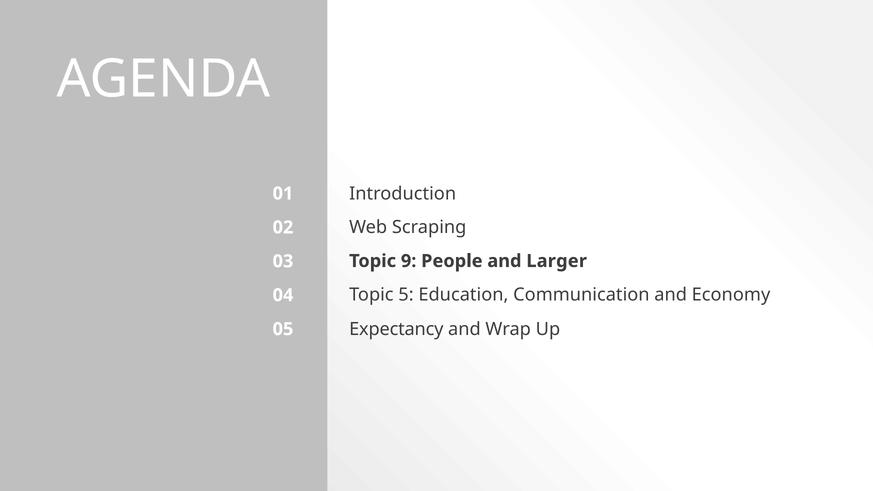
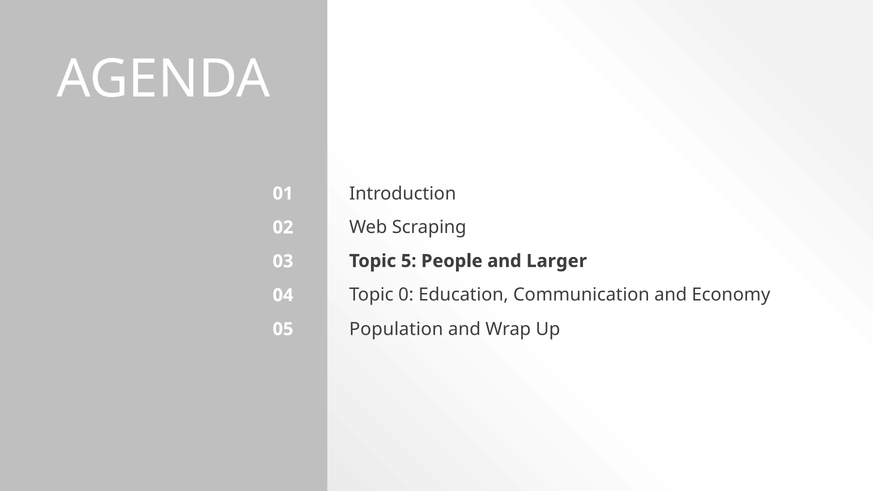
9: 9 -> 5
5: 5 -> 0
Expectancy: Expectancy -> Population
